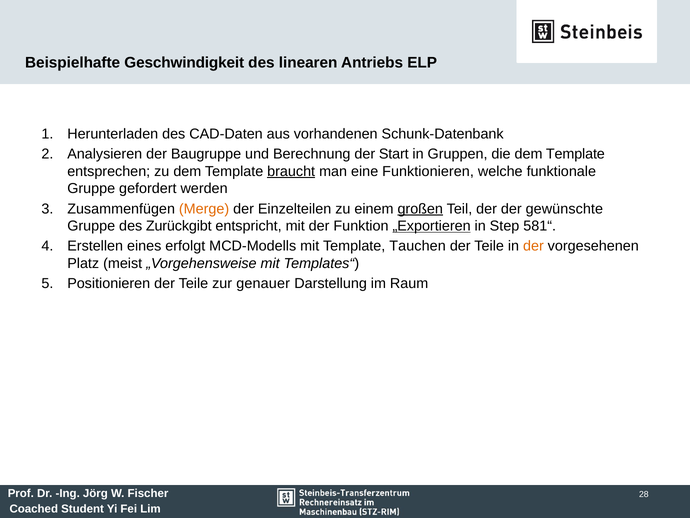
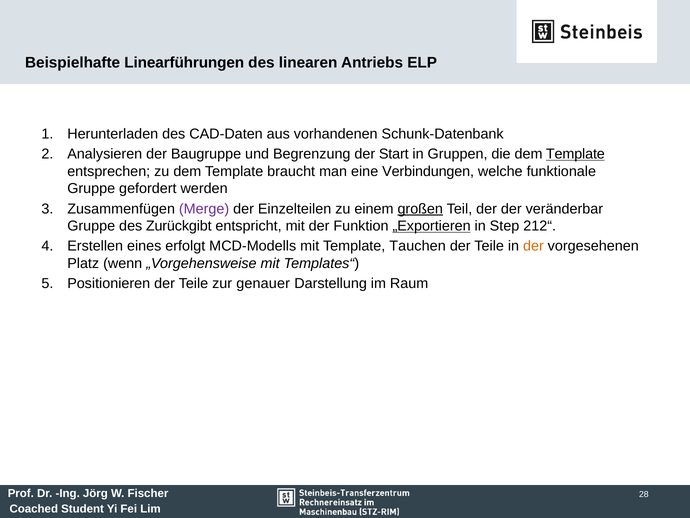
Geschwindigkeit: Geschwindigkeit -> Linearführungen
Berechnung: Berechnung -> Begrenzung
Template at (575, 154) underline: none -> present
braucht underline: present -> none
Funktionieren: Funktionieren -> Verbindungen
Merge colour: orange -> purple
gewünschte: gewünschte -> veränderbar
581“: 581“ -> 212“
meist: meist -> wenn
